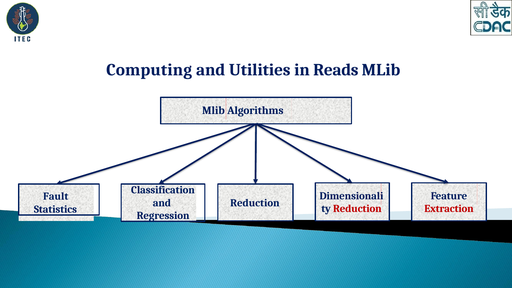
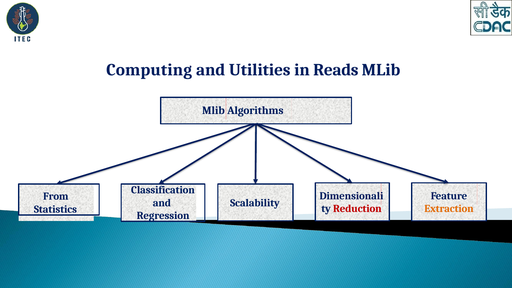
Fault: Fault -> From
Reduction at (255, 203): Reduction -> Scalability
Extraction colour: red -> orange
